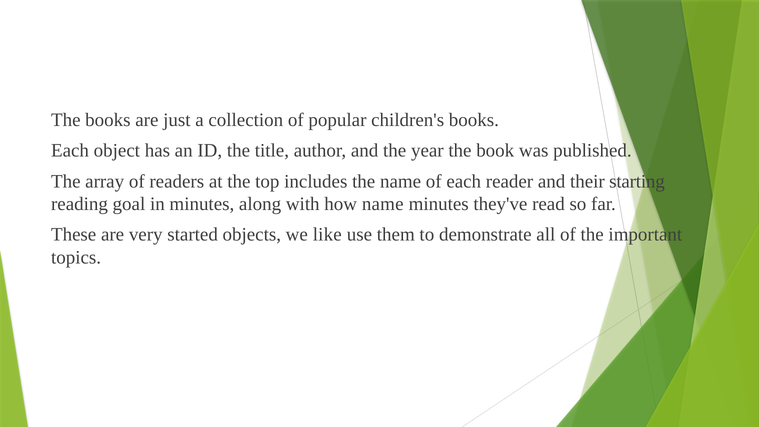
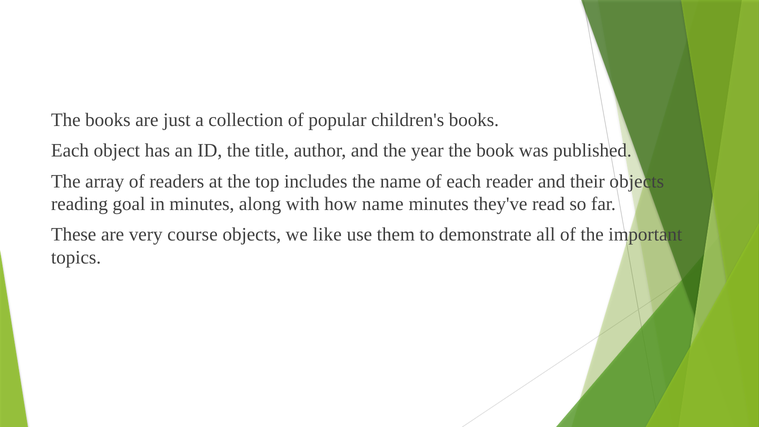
their starting: starting -> objects
started: started -> course
